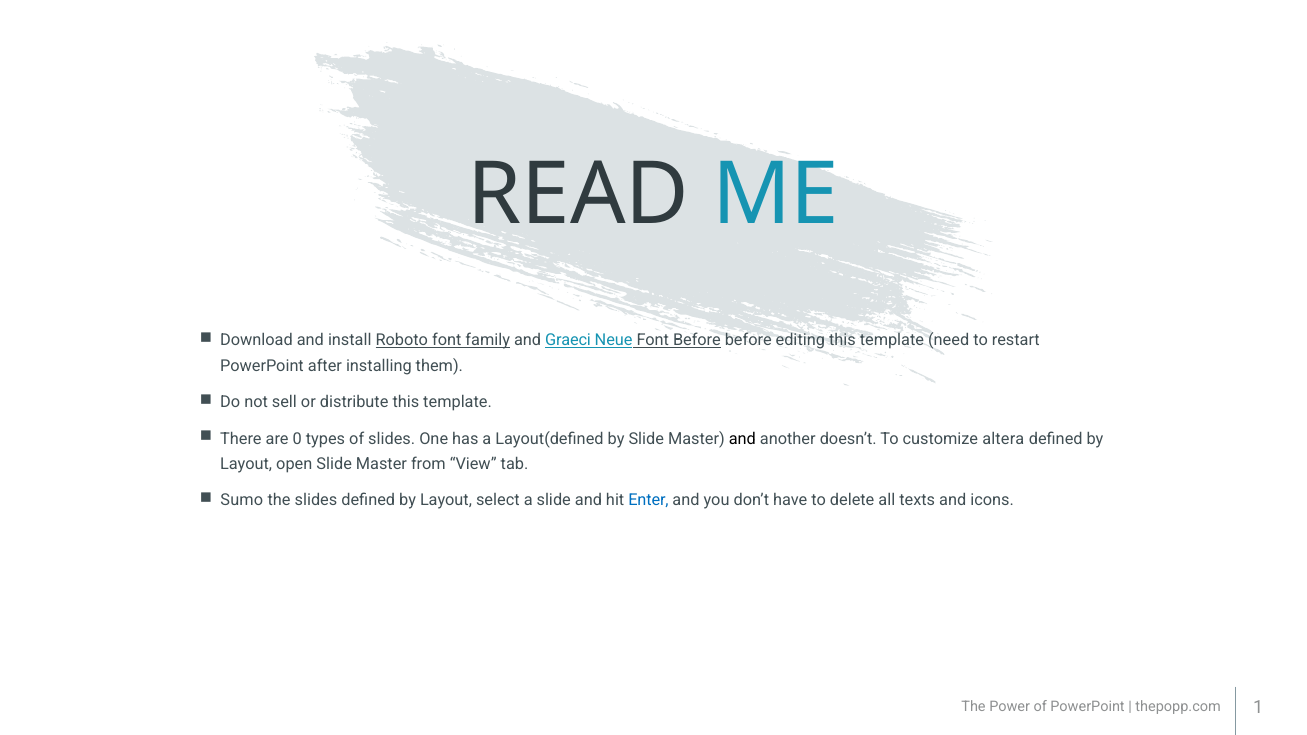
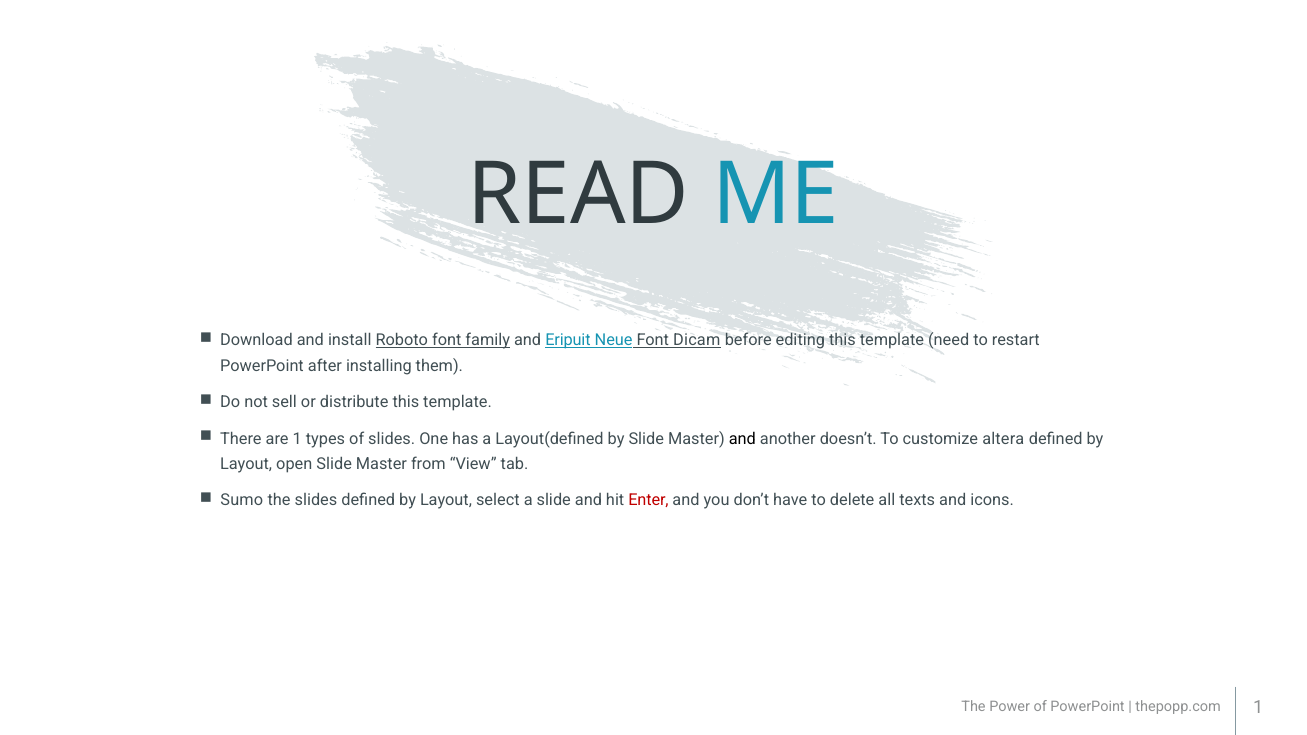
Graeci: Graeci -> Eripuit
Font Before: Before -> Dicam
are 0: 0 -> 1
Enter colour: blue -> red
